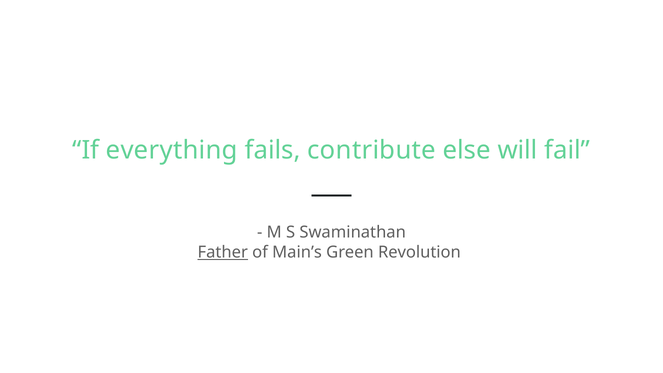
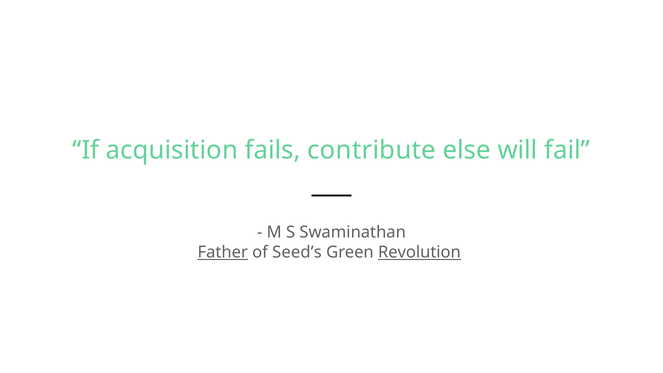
everything: everything -> acquisition
Main’s: Main’s -> Seed’s
Revolution underline: none -> present
